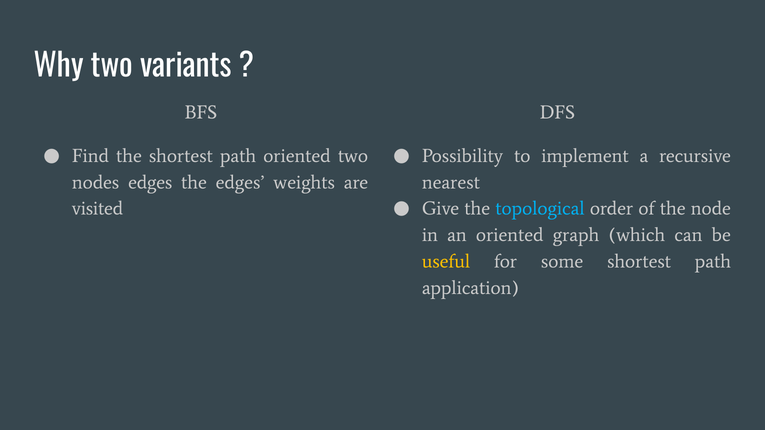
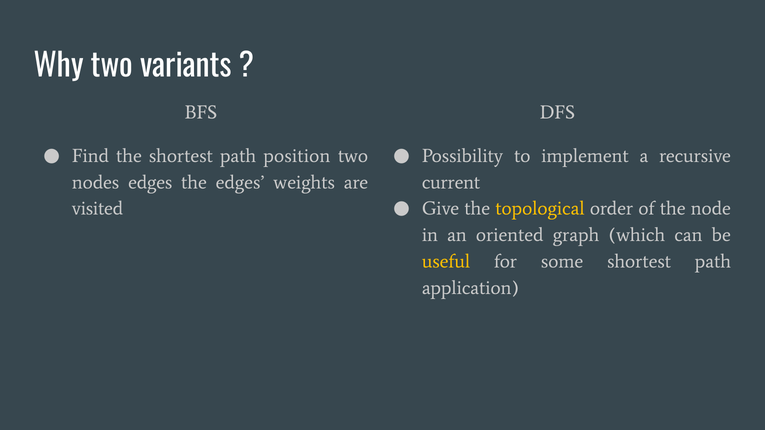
path oriented: oriented -> position
nearest: nearest -> current
topological colour: light blue -> yellow
